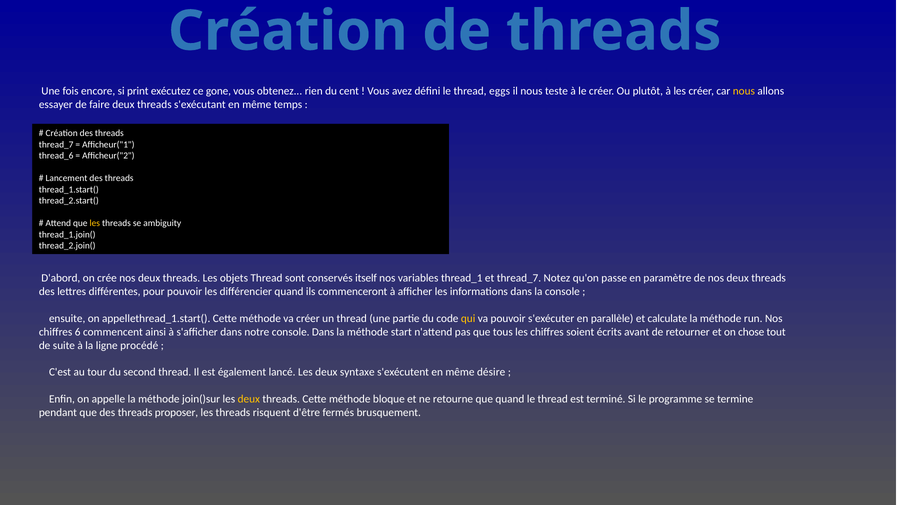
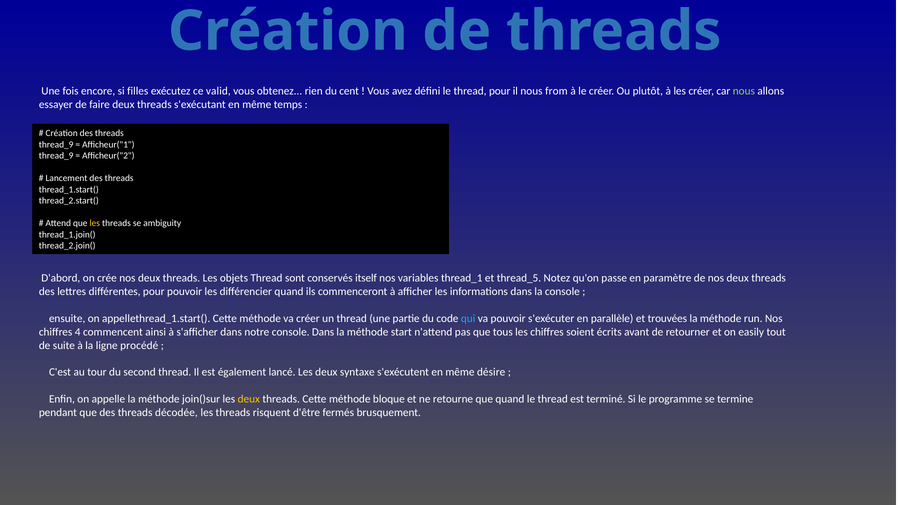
print: print -> filles
gone: gone -> valid
thread eggs: eggs -> pour
teste: teste -> from
nous at (744, 91) colour: yellow -> light green
thread_7 at (56, 145): thread_7 -> thread_9
thread_6 at (56, 156): thread_6 -> thread_9
et thread_7: thread_7 -> thread_5
qui colour: yellow -> light blue
calculate: calculate -> trouvées
6: 6 -> 4
chose: chose -> easily
proposer: proposer -> décodée
